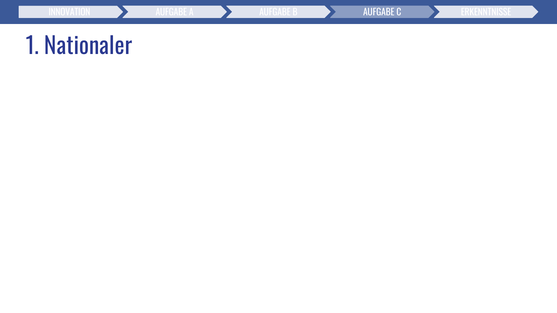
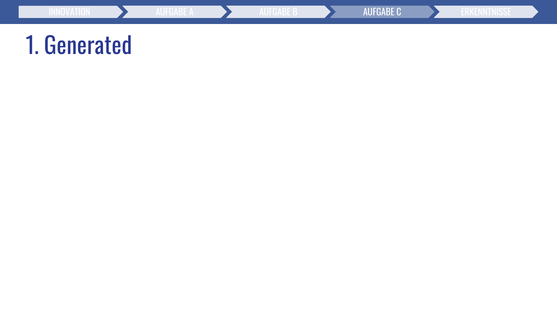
Nationaler: Nationaler -> Generated
